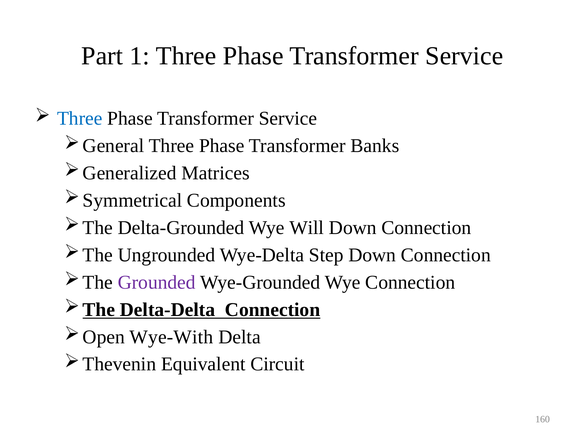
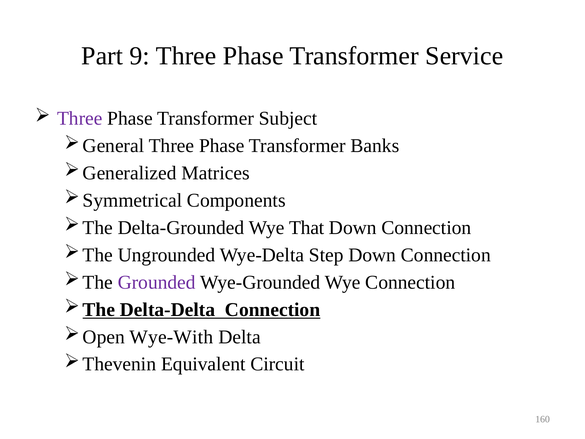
1: 1 -> 9
Three at (80, 118) colour: blue -> purple
Service at (288, 118): Service -> Subject
Will: Will -> That
